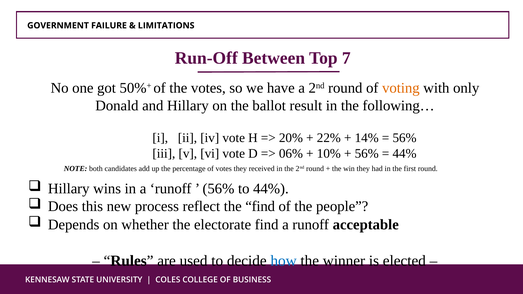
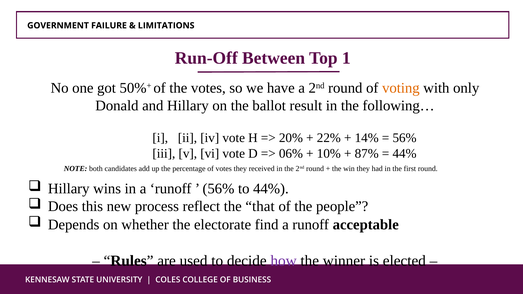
7: 7 -> 1
56% at (367, 154): 56% -> 87%
the find: find -> that
how colour: blue -> purple
